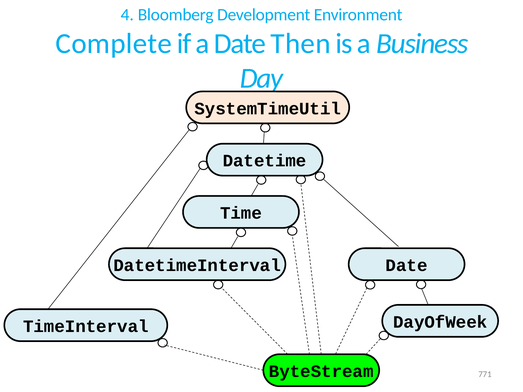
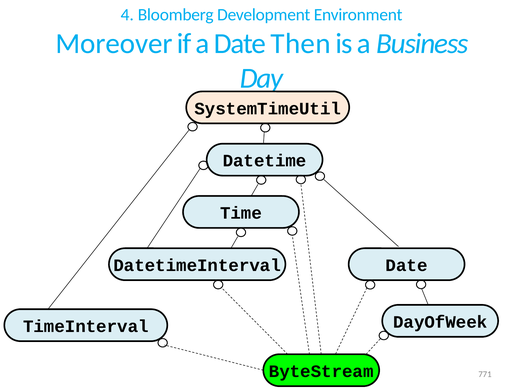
Complete: Complete -> Moreover
